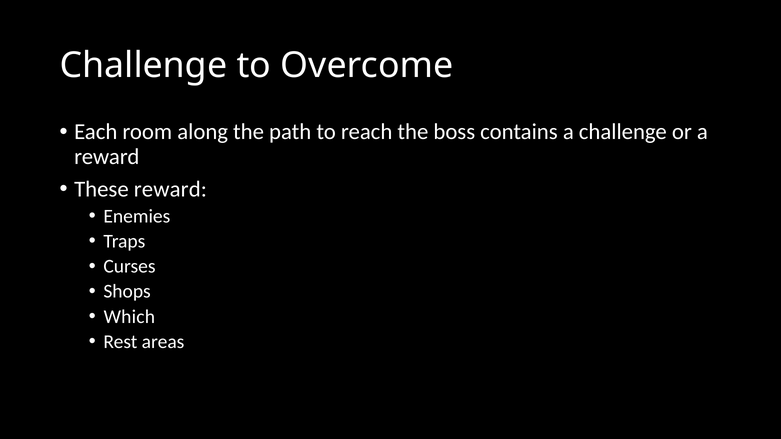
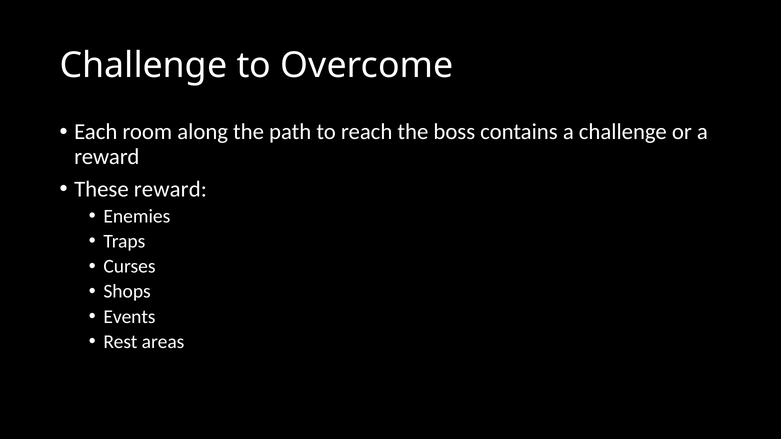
Which: Which -> Events
